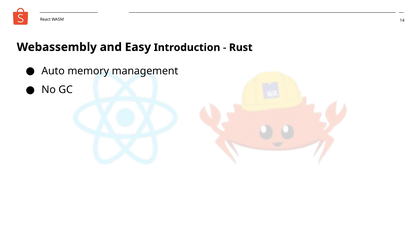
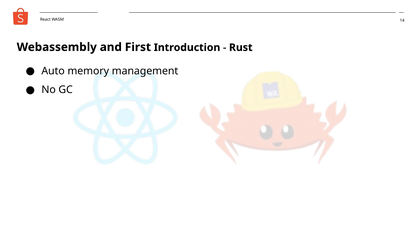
Easy: Easy -> First
